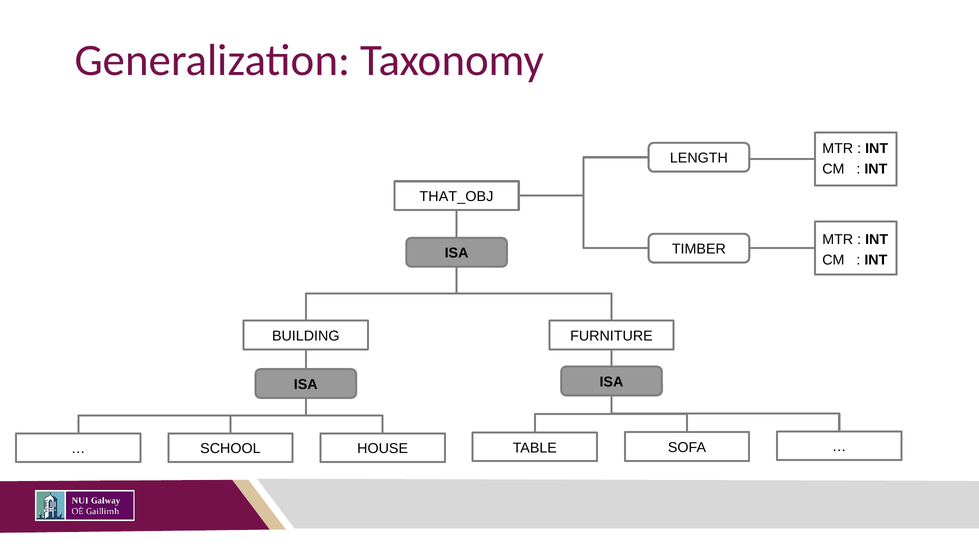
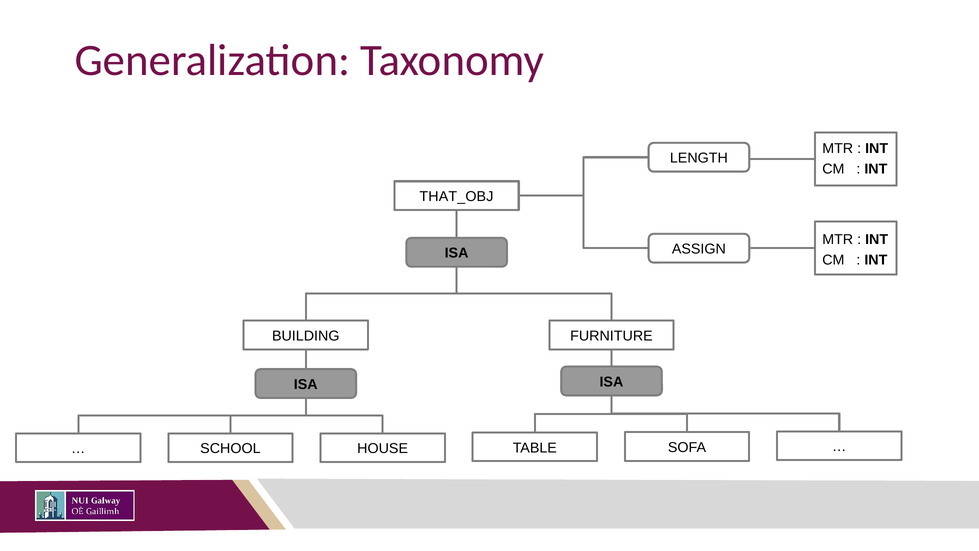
TIMBER: TIMBER -> ASSIGN
